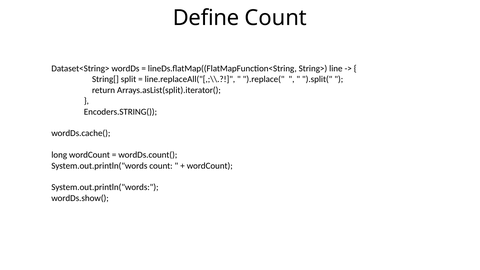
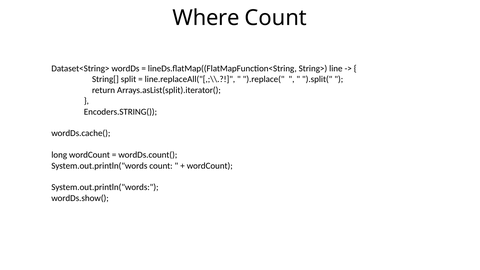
Define: Define -> Where
